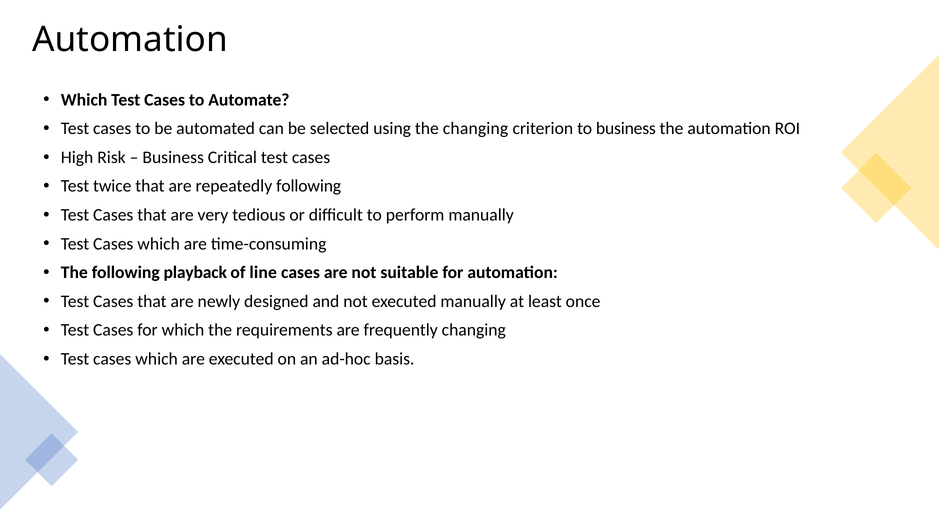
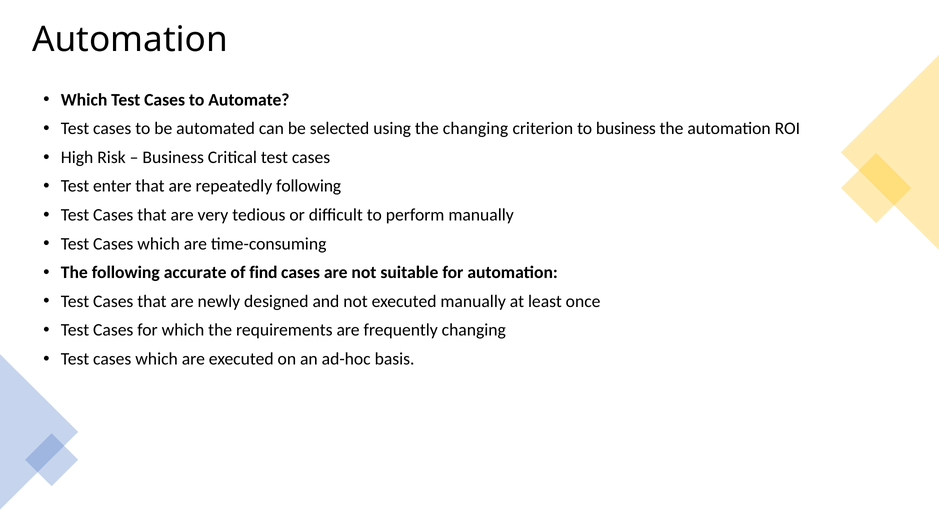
twice: twice -> enter
playback: playback -> accurate
line: line -> find
